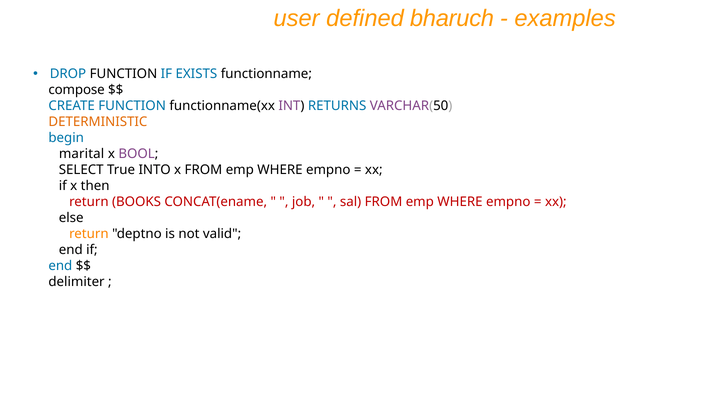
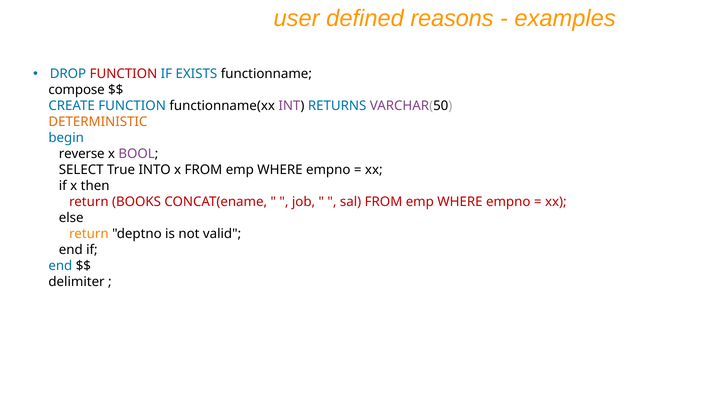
bharuch: bharuch -> reasons
FUNCTION at (123, 74) colour: black -> red
marital: marital -> reverse
